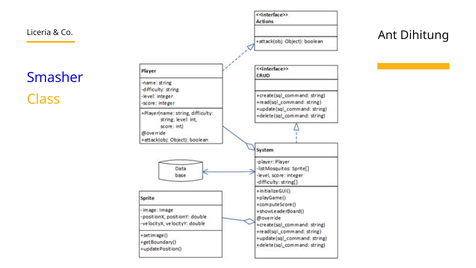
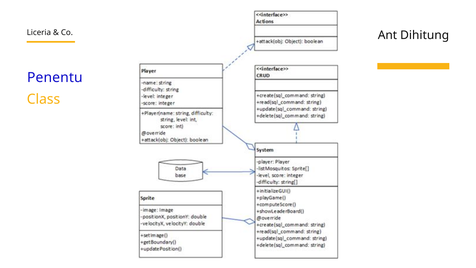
Smasher: Smasher -> Penentu
